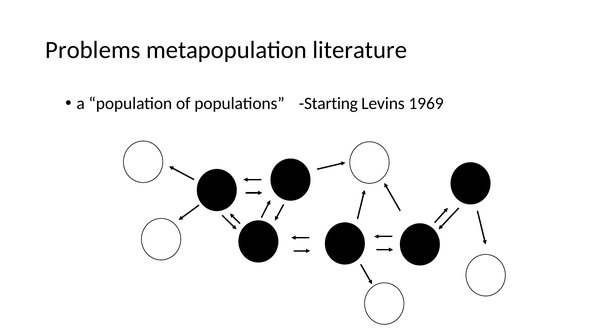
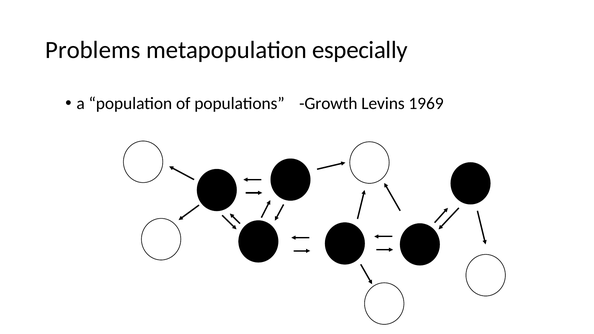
literature: literature -> especially
Starting: Starting -> Growth
